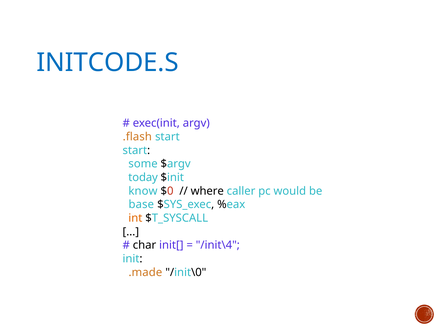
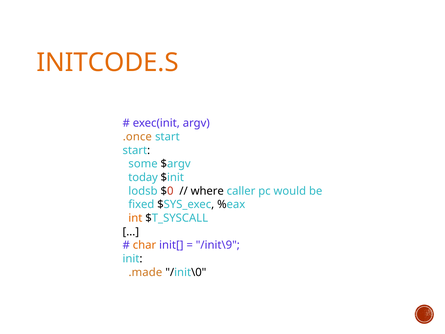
INITCODE.S colour: blue -> orange
.flash: .flash -> .once
know: know -> lodsb
base: base -> fixed
char colour: black -> orange
/init\4: /init\4 -> /init\9
